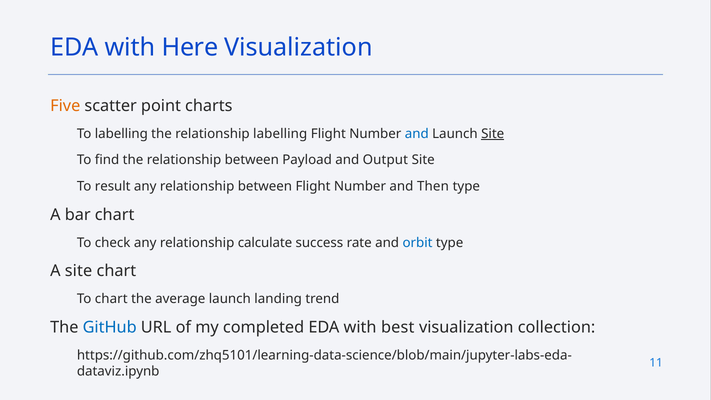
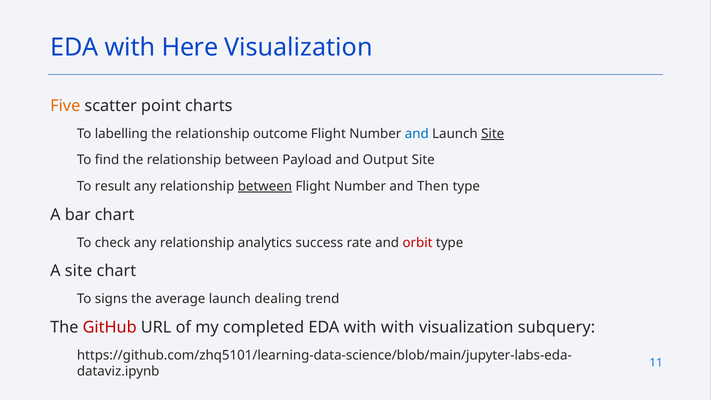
relationship labelling: labelling -> outcome
between at (265, 186) underline: none -> present
calculate: calculate -> analytics
orbit colour: blue -> red
To chart: chart -> signs
landing: landing -> dealing
GitHub colour: blue -> red
with best: best -> with
collection: collection -> subquery
